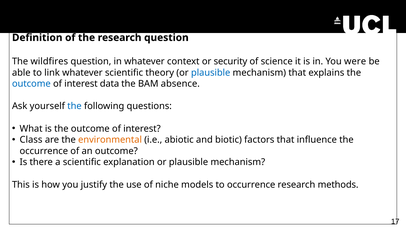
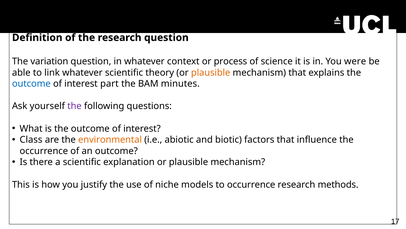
wildfires: wildfires -> variation
or security: security -> process
plausible at (211, 72) colour: blue -> orange
data: data -> part
absence: absence -> minutes
the at (74, 106) colour: blue -> purple
